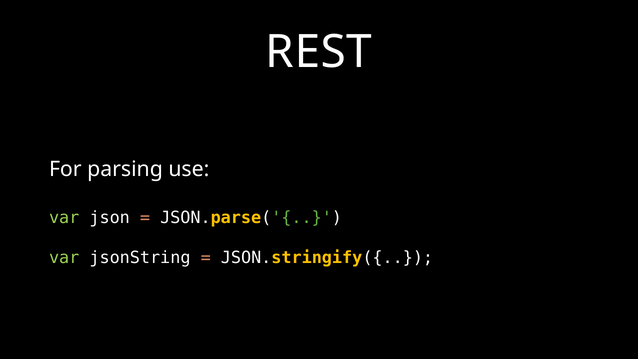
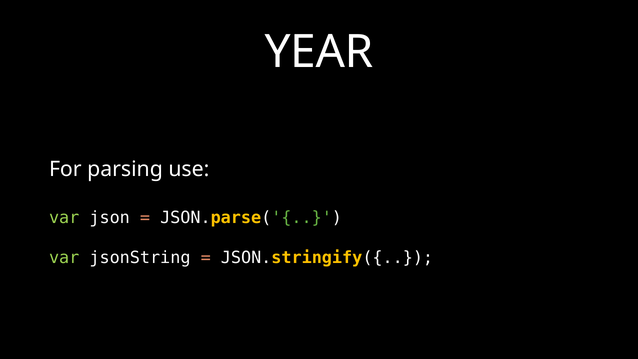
REST: REST -> YEAR
